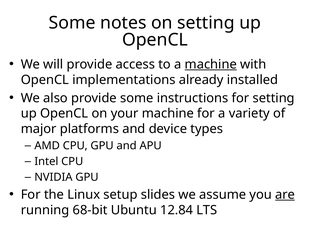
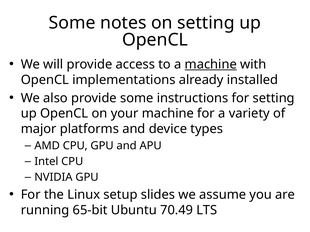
are underline: present -> none
68-bit: 68-bit -> 65-bit
12.84: 12.84 -> 70.49
